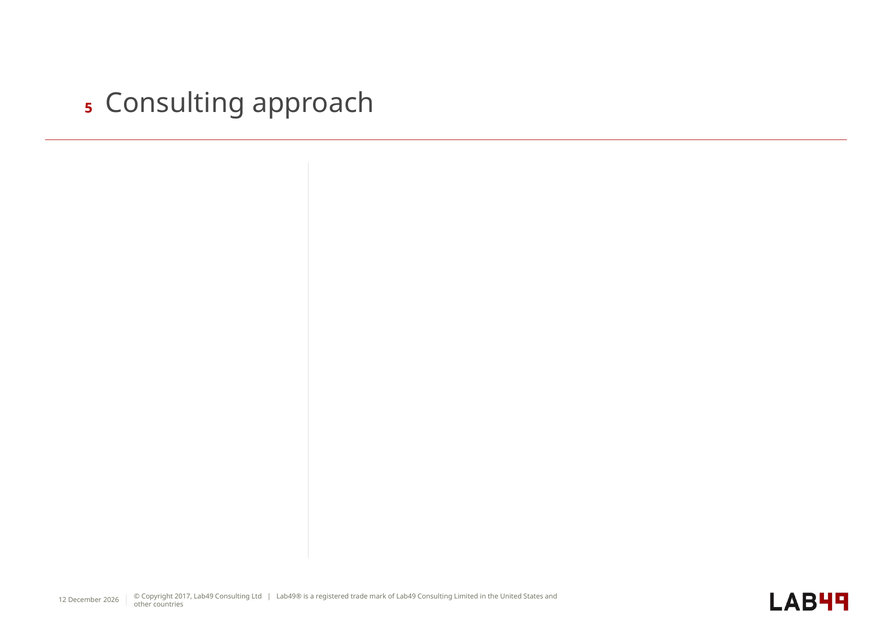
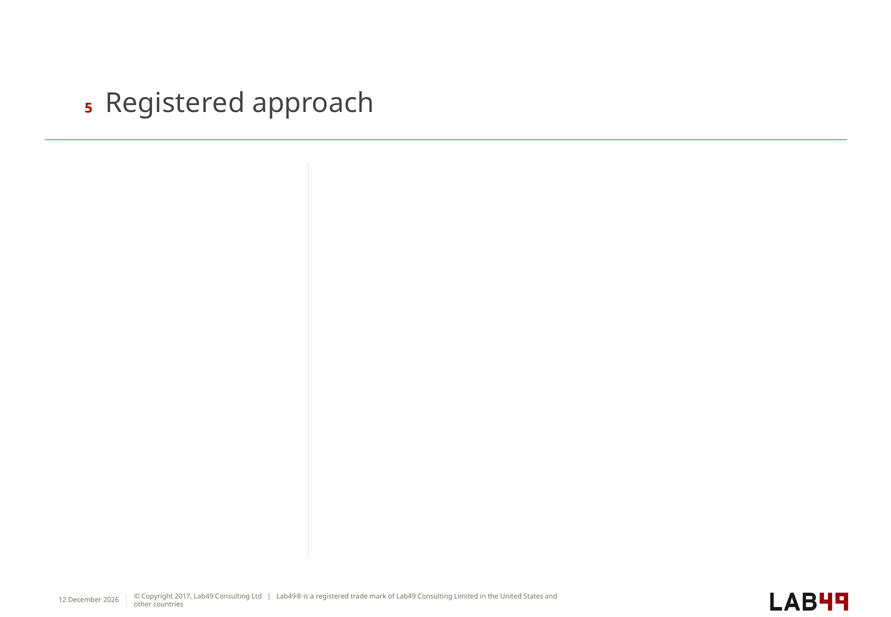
5 Consulting: Consulting -> Registered
